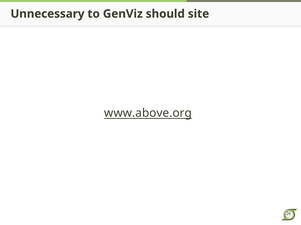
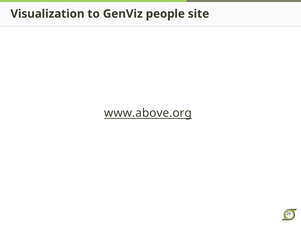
Unnecessary: Unnecessary -> Visualization
should: should -> people
